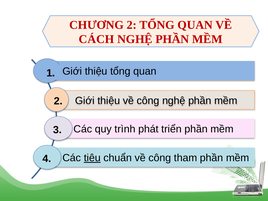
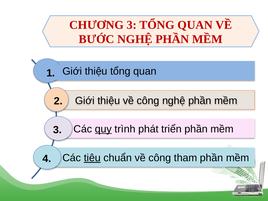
CHƯƠNG 2: 2 -> 3
CÁCH: CÁCH -> BƯỚC
quy underline: none -> present
